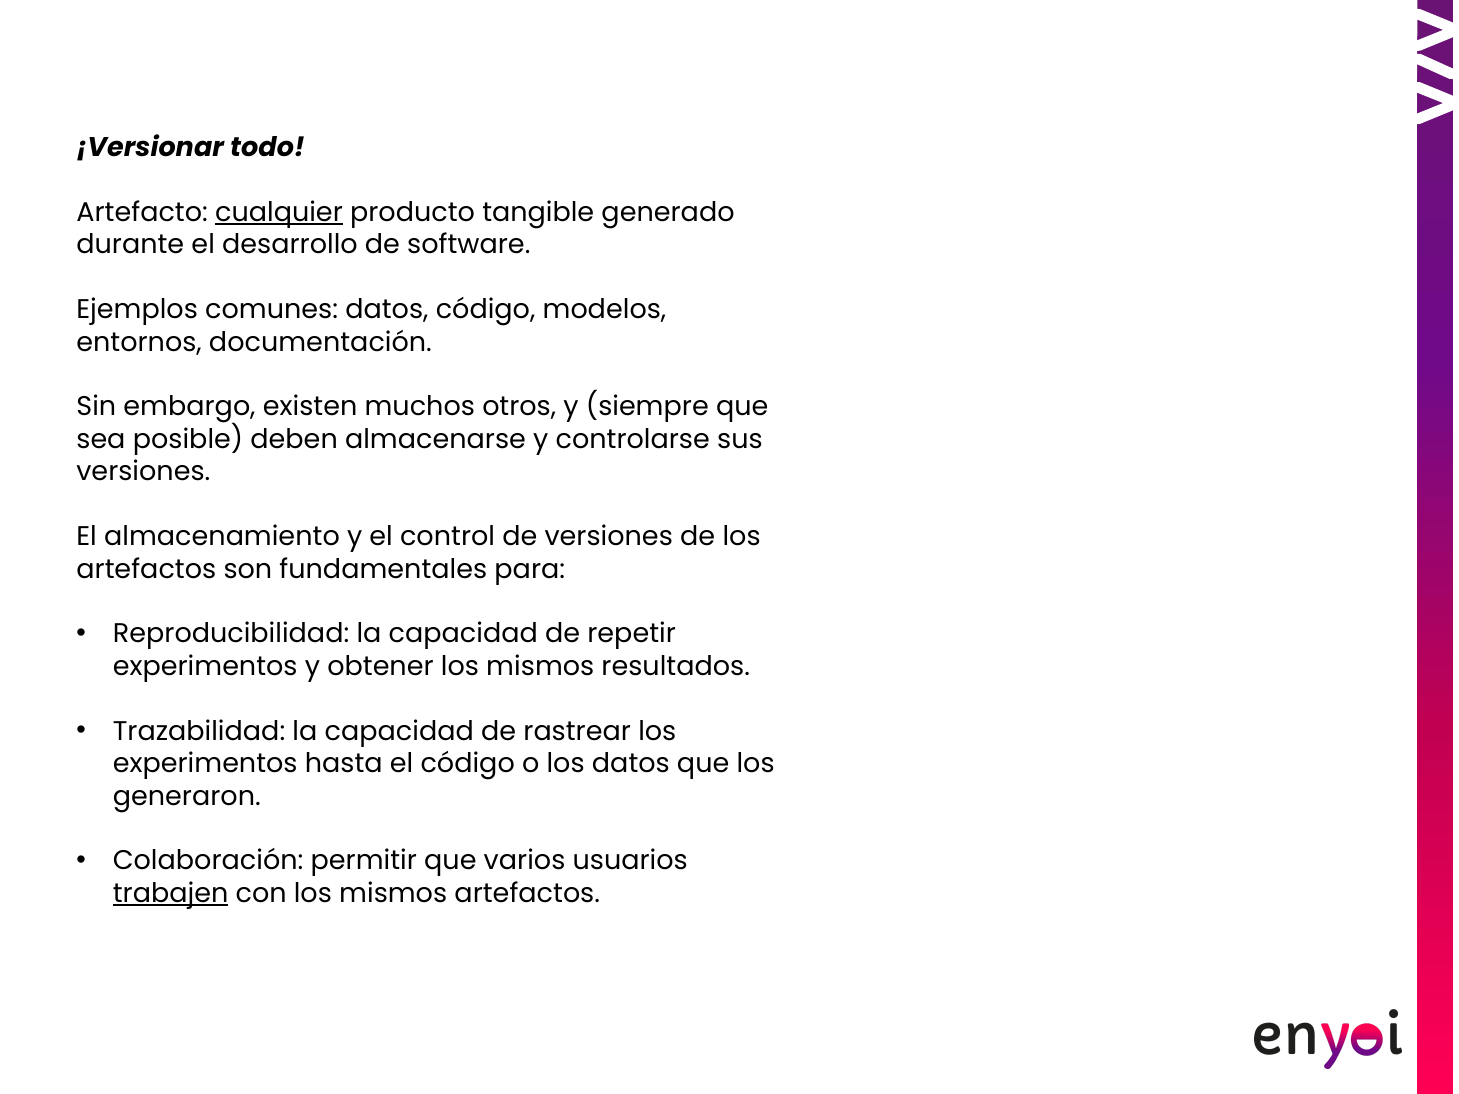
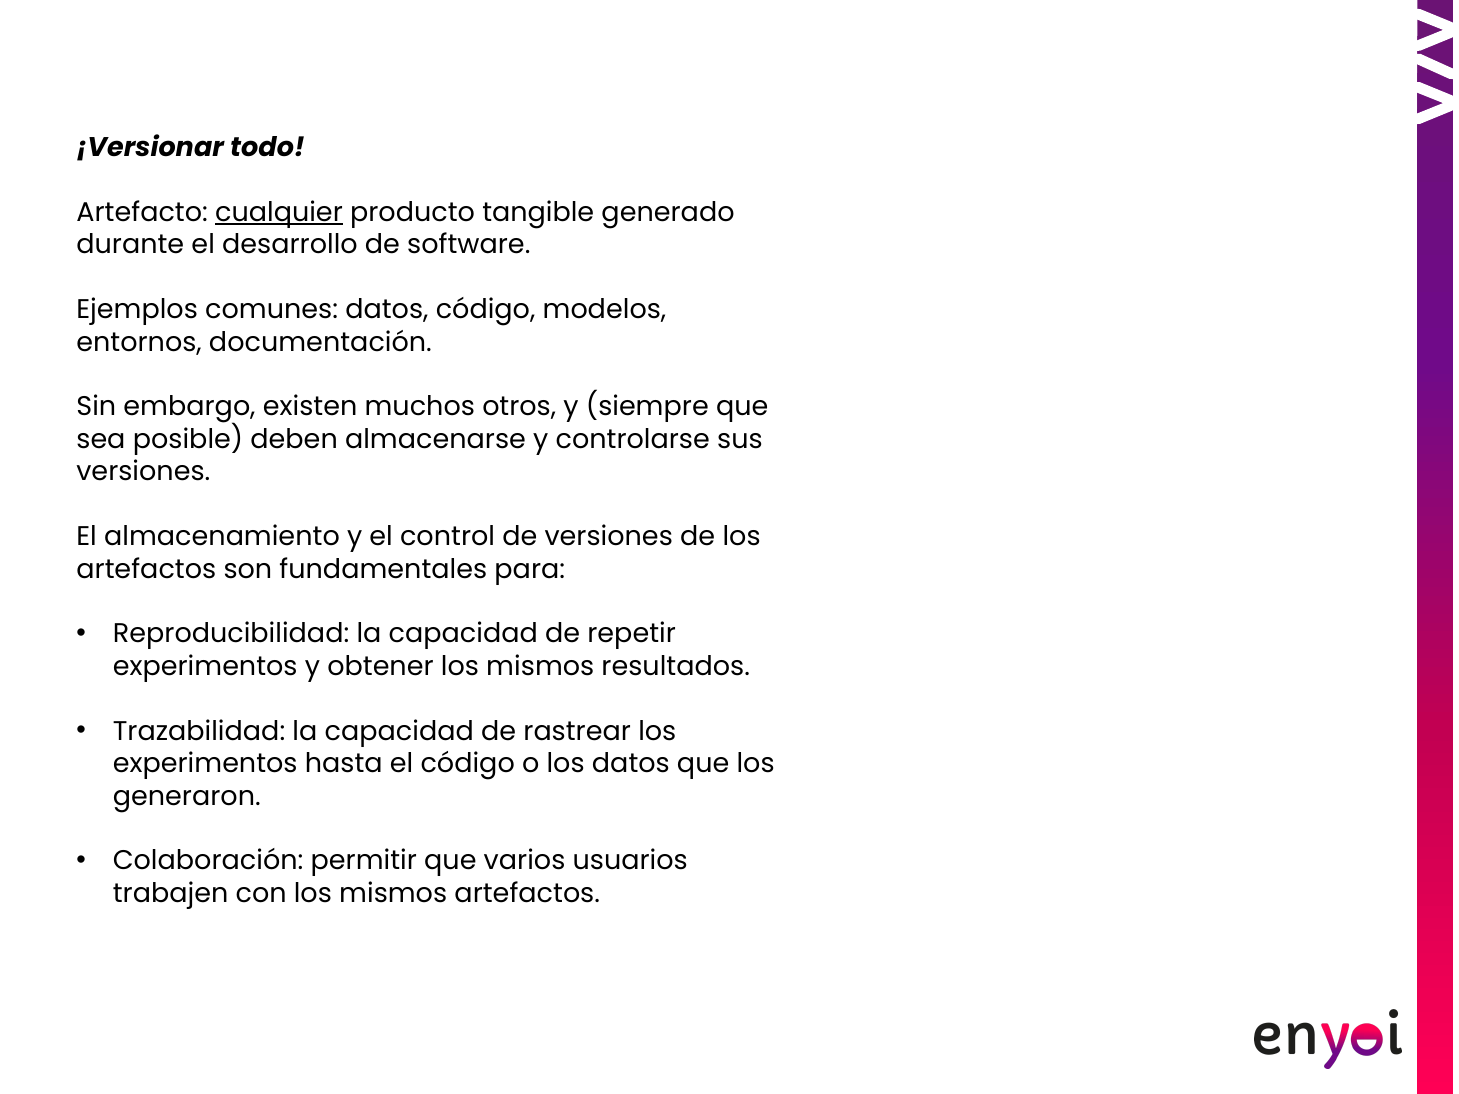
trabajen underline: present -> none
